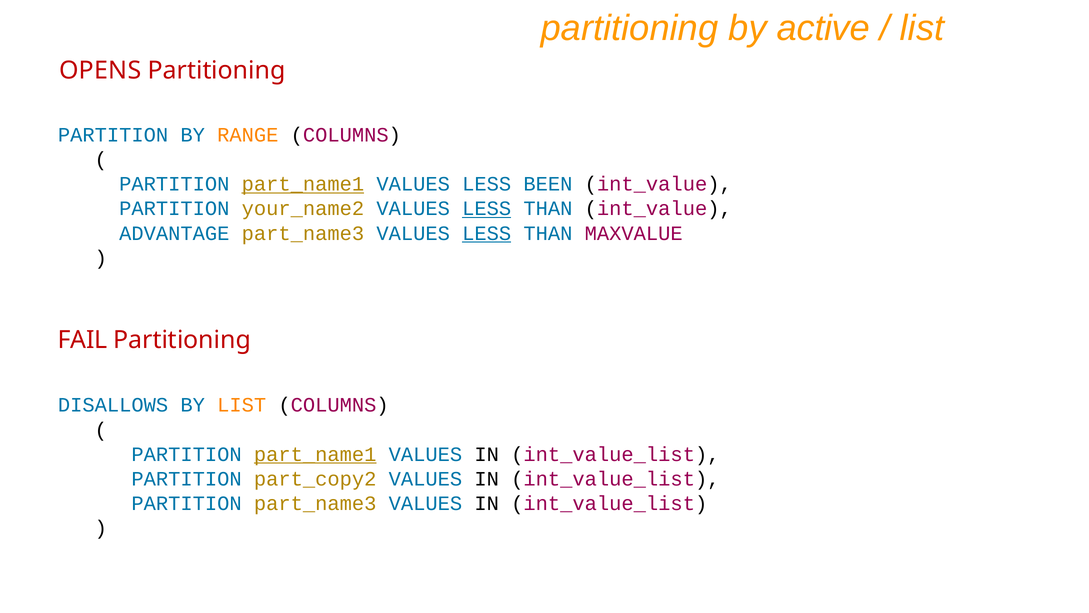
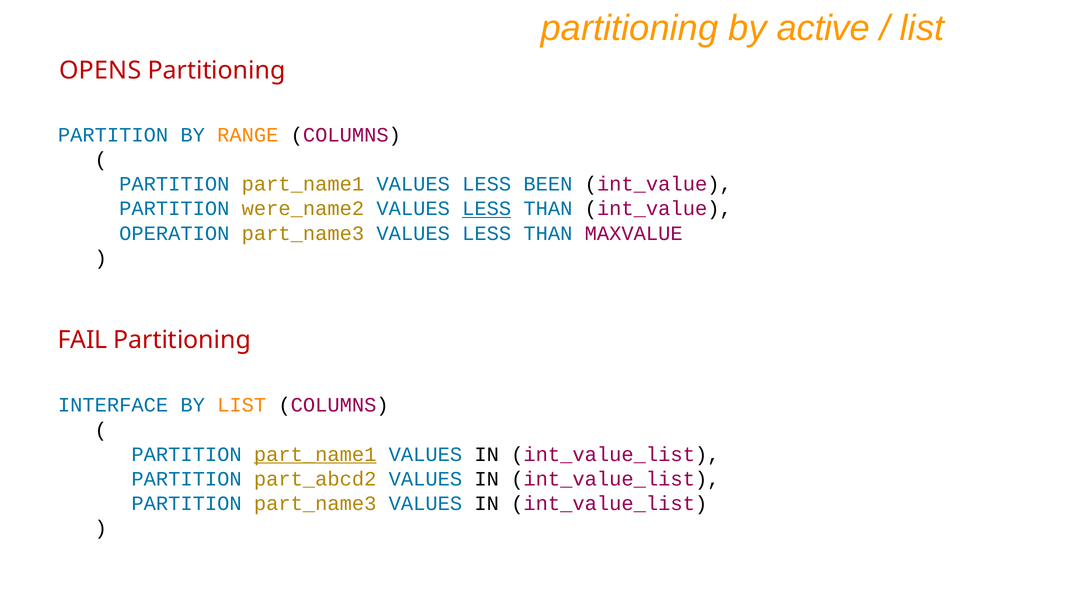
part_name1 at (303, 184) underline: present -> none
your_name2: your_name2 -> were_name2
ADVANTAGE: ADVANTAGE -> OPERATION
LESS at (487, 233) underline: present -> none
DISALLOWS: DISALLOWS -> INTERFACE
part_copy2: part_copy2 -> part_abcd2
